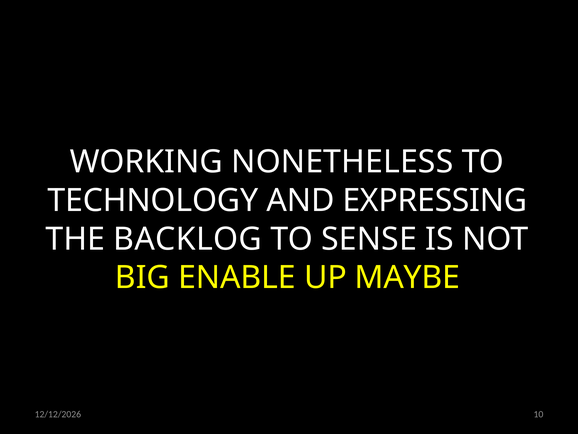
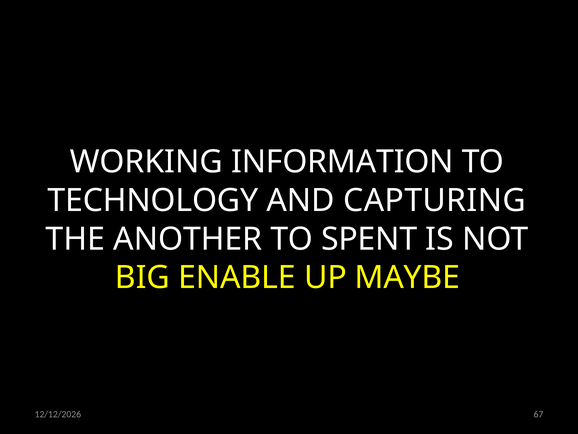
NONETHELESS: NONETHELESS -> INFORMATION
EXPRESSING: EXPRESSING -> CAPTURING
BACKLOG: BACKLOG -> ANOTHER
SENSE: SENSE -> SPENT
10: 10 -> 67
